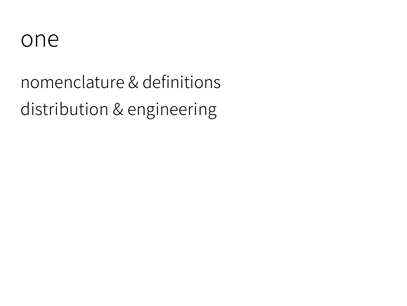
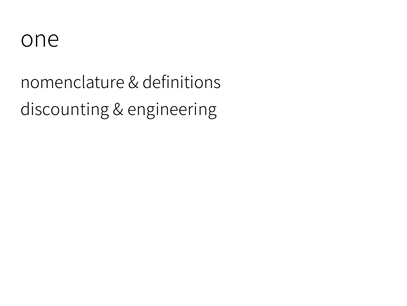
distribution: distribution -> discounting
